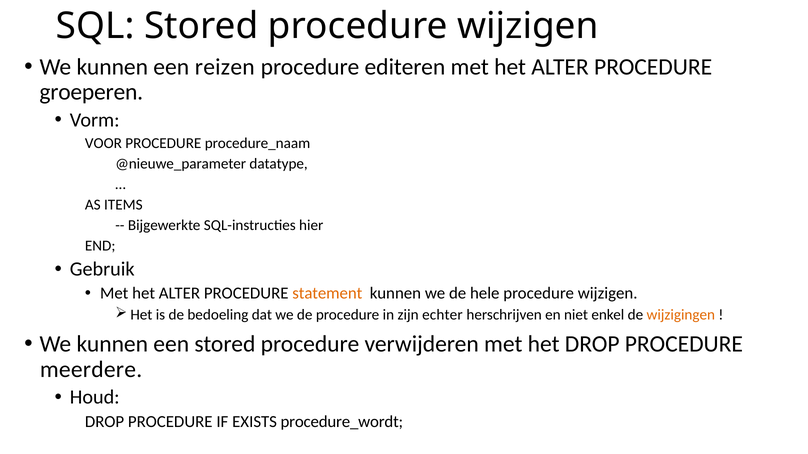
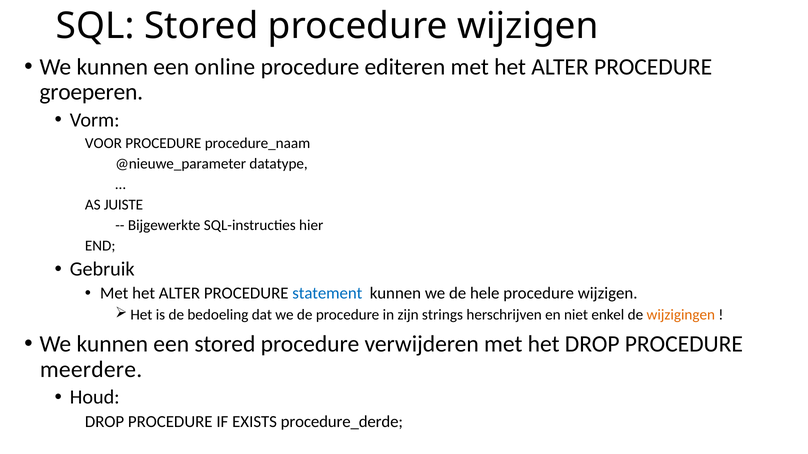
reizen: reizen -> online
ITEMS: ITEMS -> JUISTE
statement colour: orange -> blue
echter: echter -> strings
procedure_wordt: procedure_wordt -> procedure_derde
